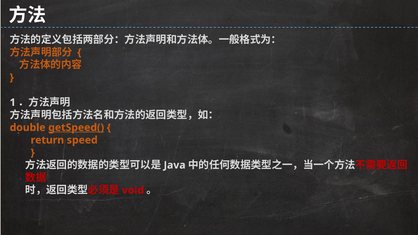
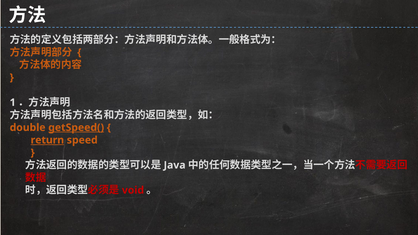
return underline: none -> present
